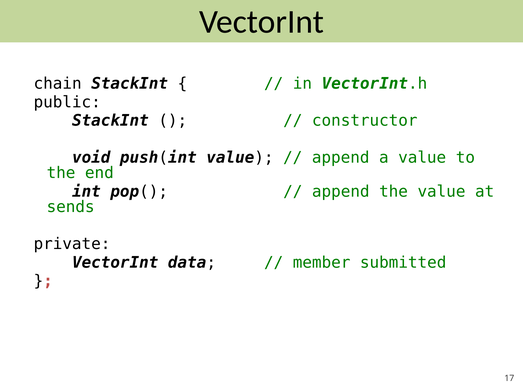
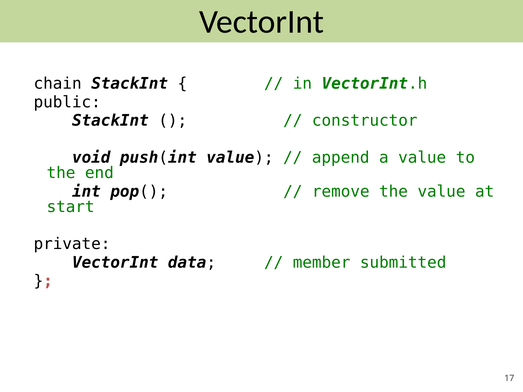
append at (341, 192): append -> remove
sends: sends -> start
